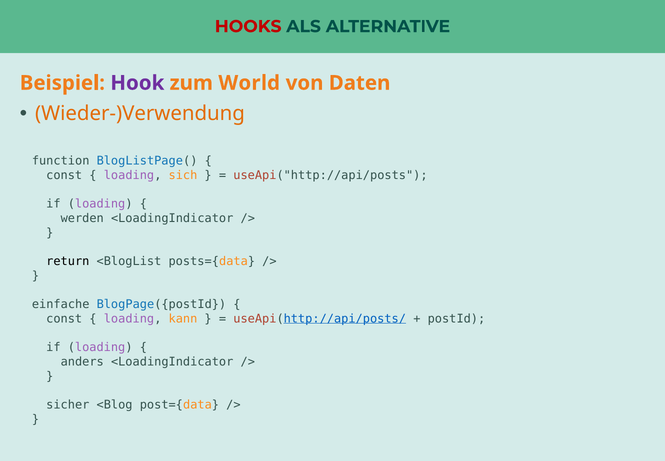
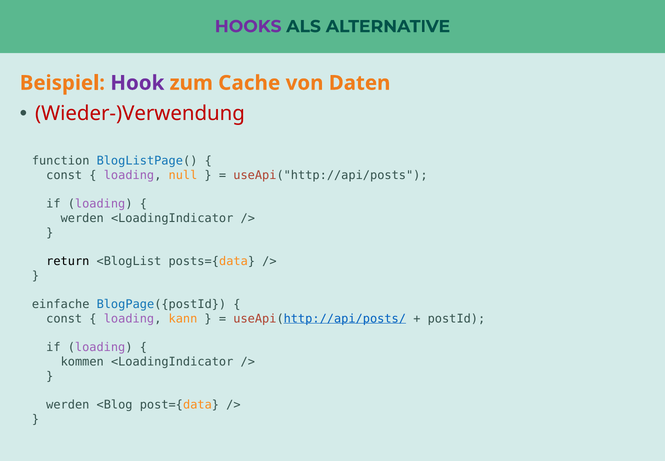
HOOKS colour: red -> purple
World: World -> Cache
Wieder-)Verwendung colour: orange -> red
sich: sich -> null
anders: anders -> kommen
sicher at (68, 404): sicher -> werden
